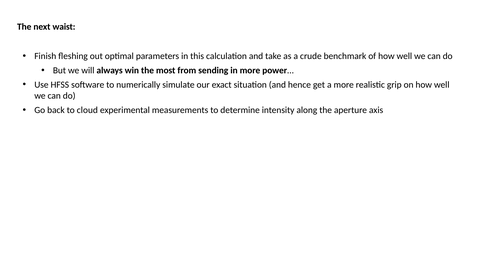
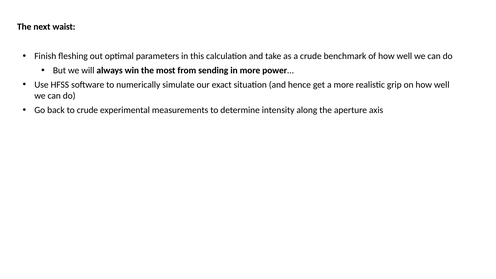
to cloud: cloud -> crude
